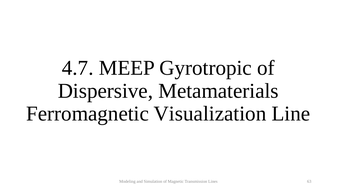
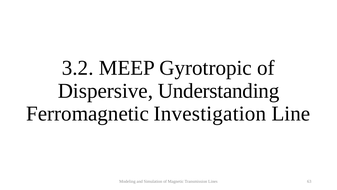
4.7: 4.7 -> 3.2
Metamaterials: Metamaterials -> Understanding
Visualization: Visualization -> Investigation
